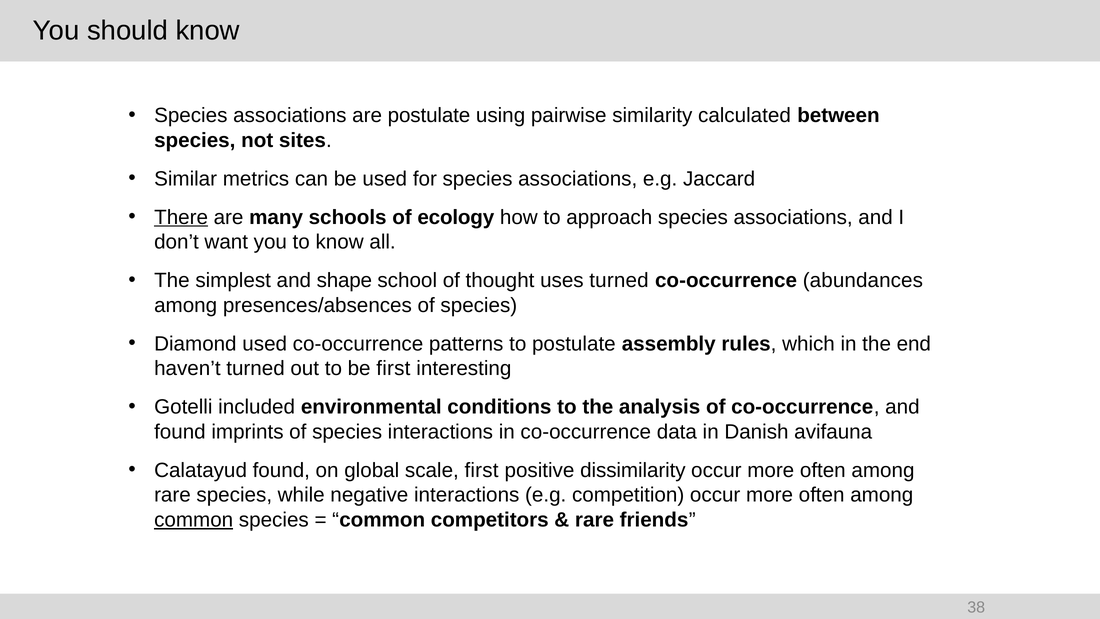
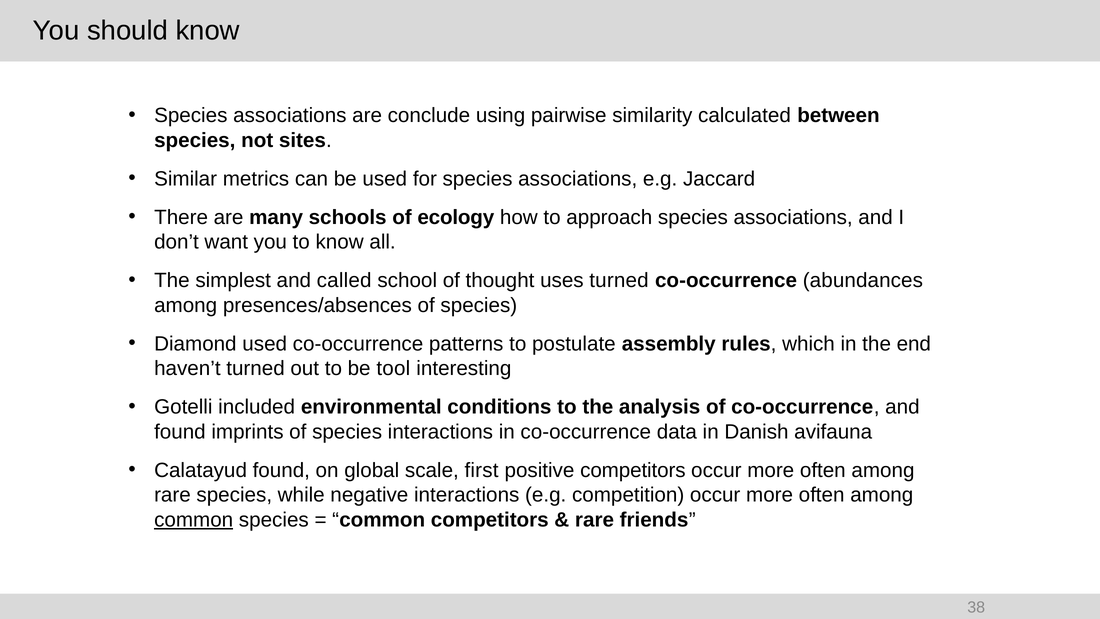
are postulate: postulate -> conclude
There underline: present -> none
shape: shape -> called
be first: first -> tool
positive dissimilarity: dissimilarity -> competitors
